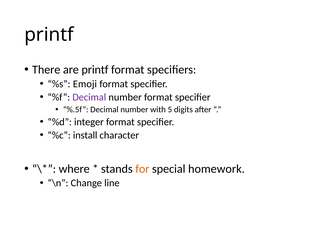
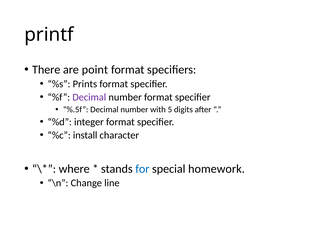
are printf: printf -> point
Emoji: Emoji -> Prints
for colour: orange -> blue
